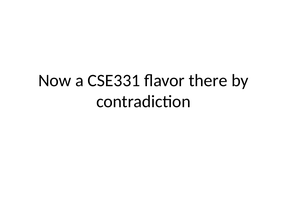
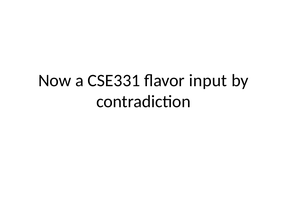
there: there -> input
